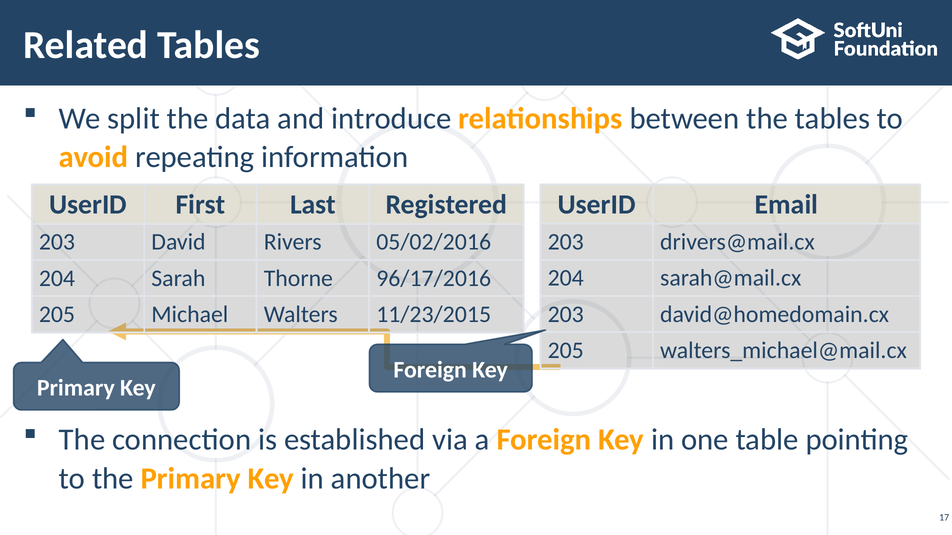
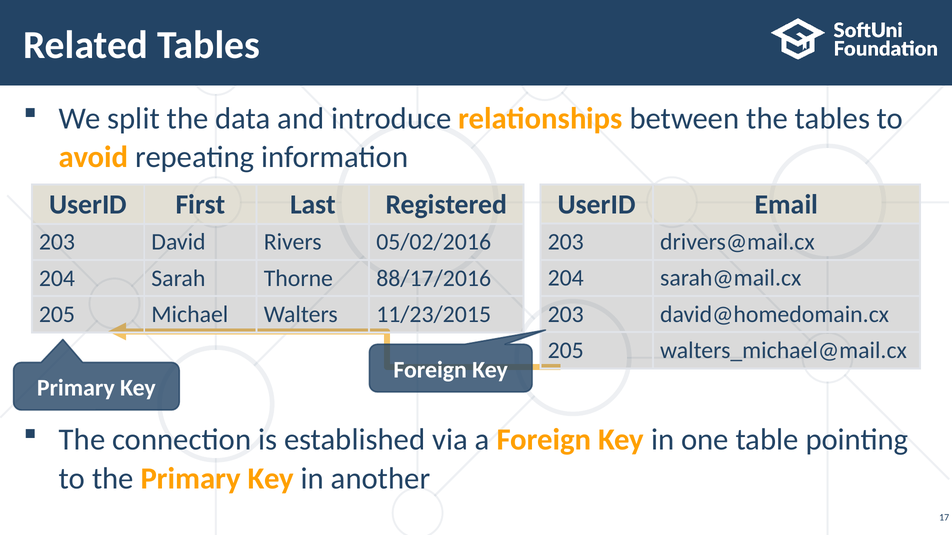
96/17/2016: 96/17/2016 -> 88/17/2016
